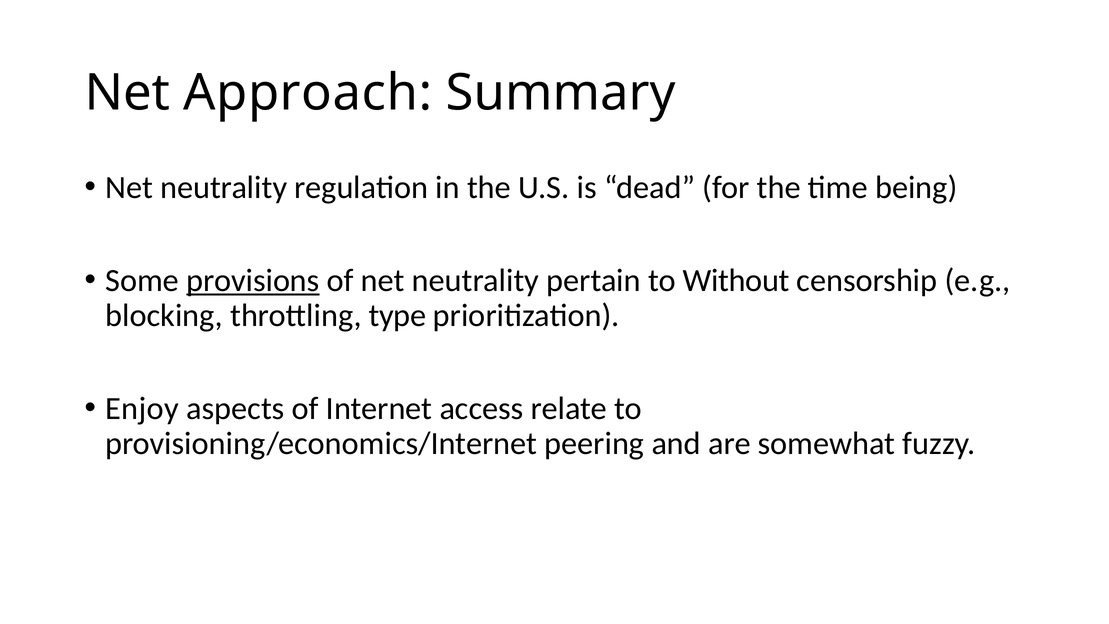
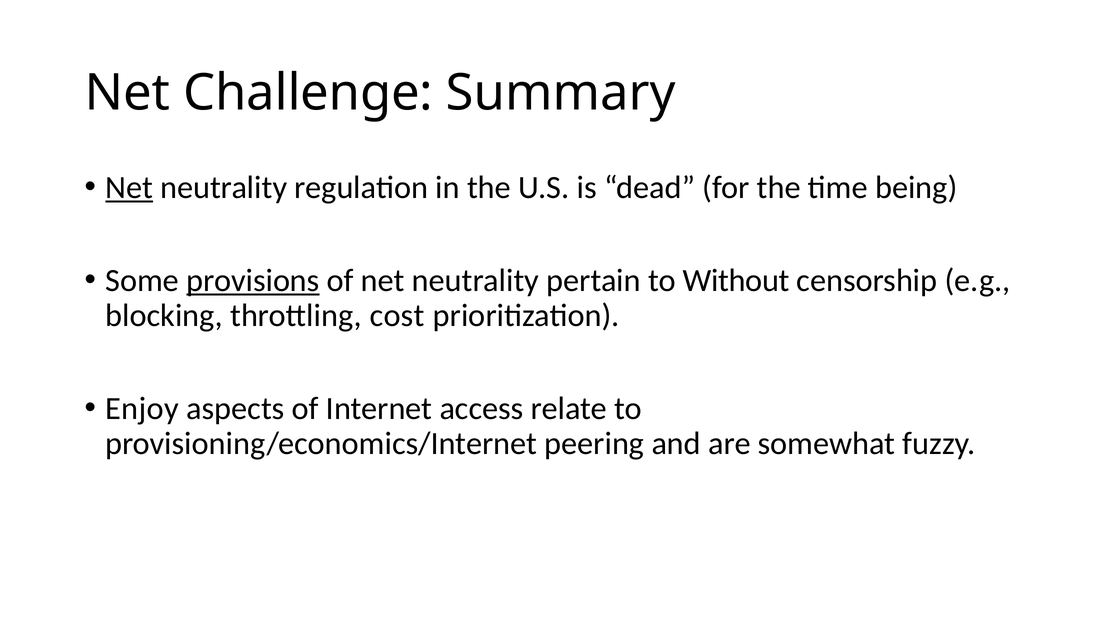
Approach: Approach -> Challenge
Net at (129, 188) underline: none -> present
type: type -> cost
